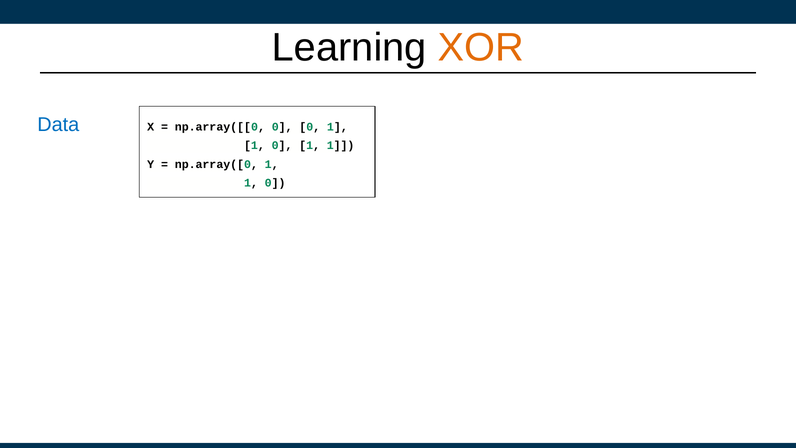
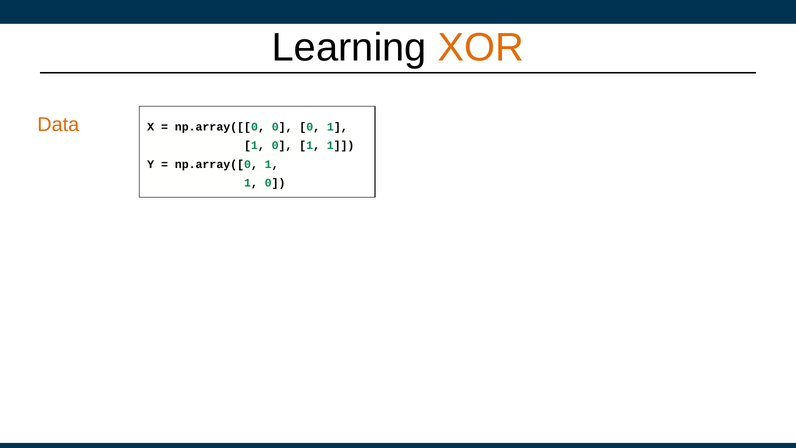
Data colour: blue -> orange
